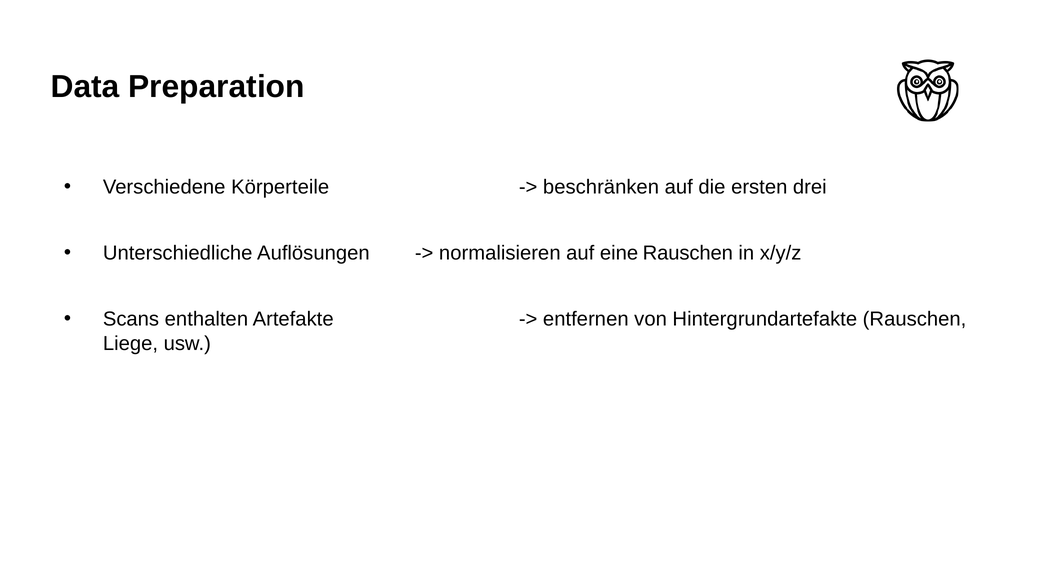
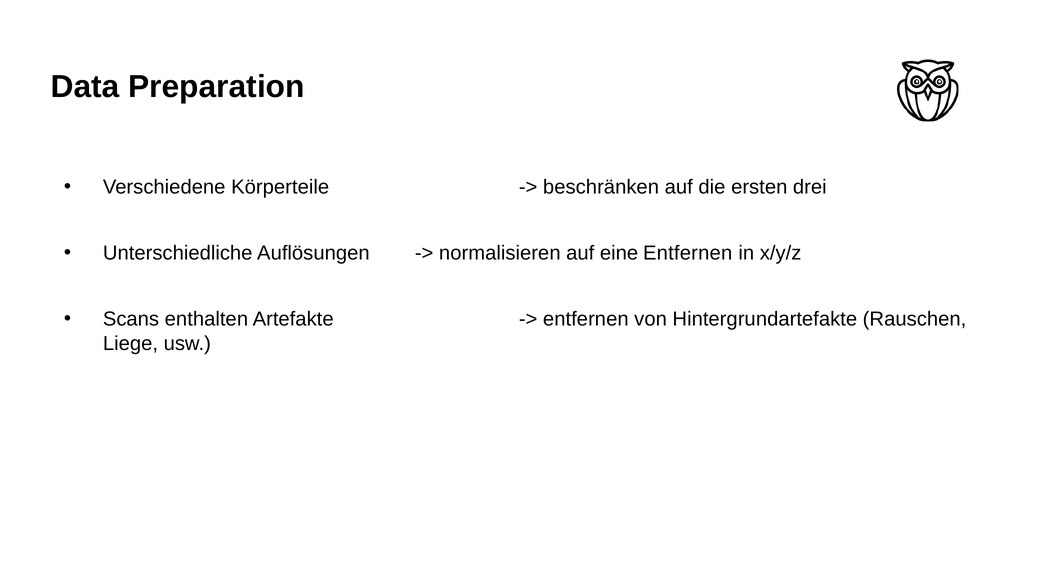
eine Rauschen: Rauschen -> Entfernen
